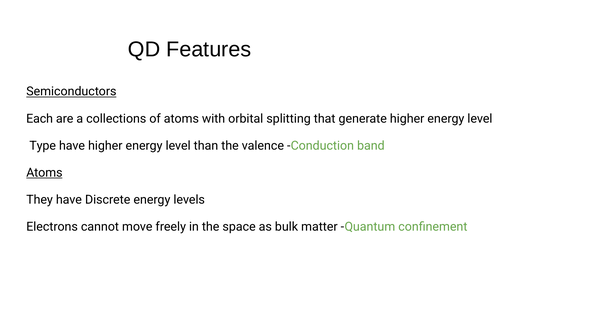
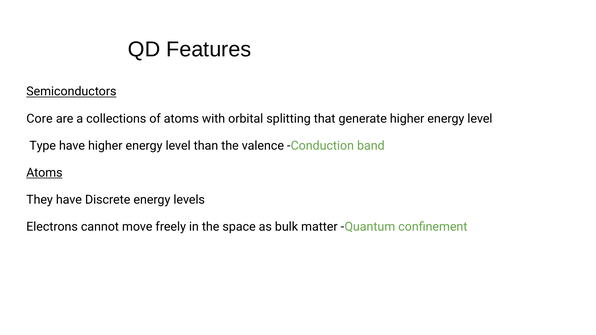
Each: Each -> Core
